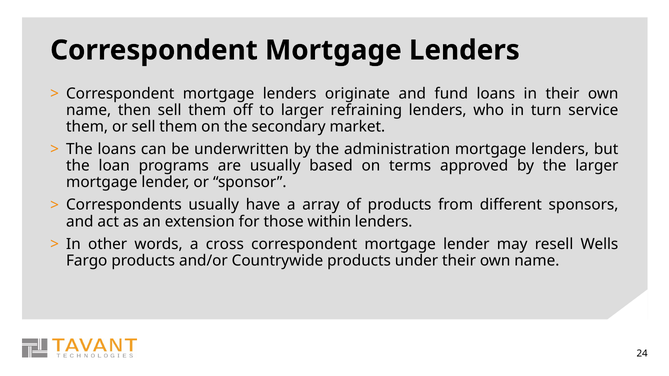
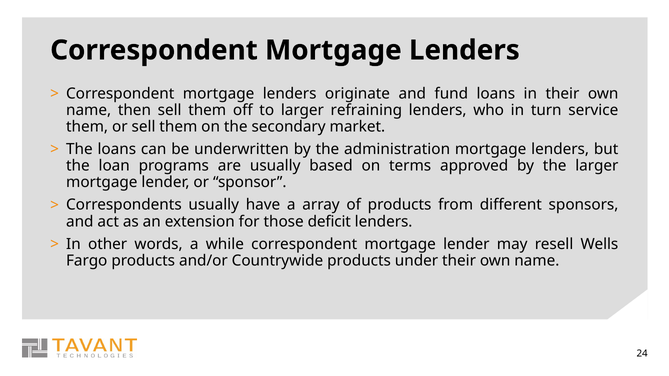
within: within -> deficit
cross: cross -> while
